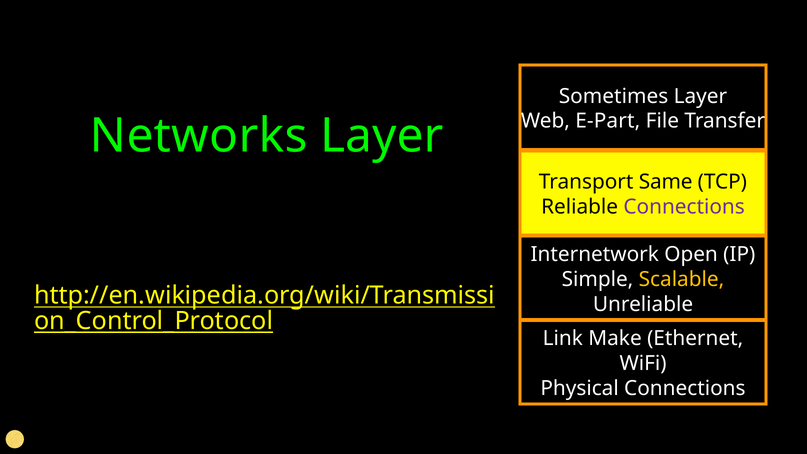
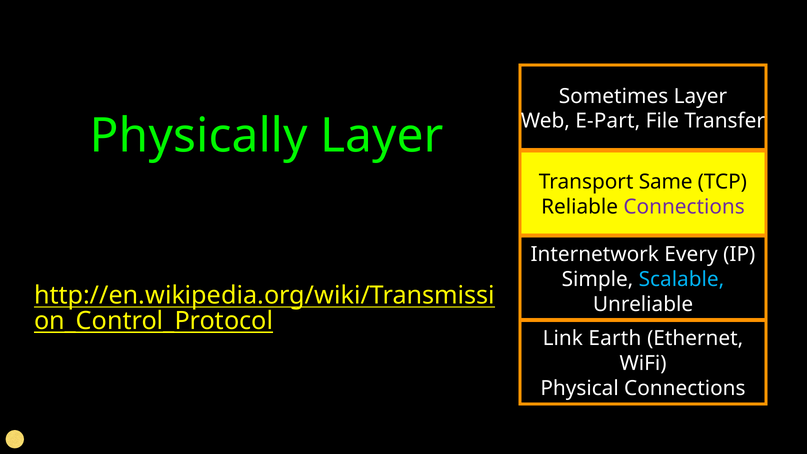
Networks: Networks -> Physically
Open: Open -> Every
Scalable colour: yellow -> light blue
Make: Make -> Earth
